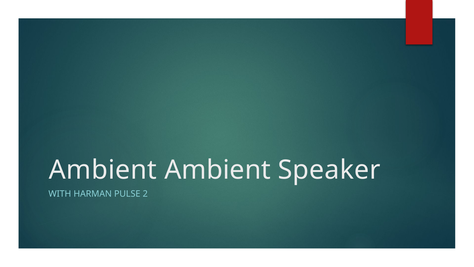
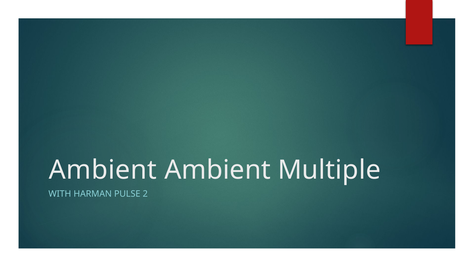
Speaker: Speaker -> Multiple
